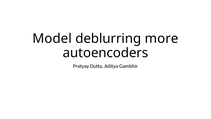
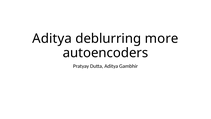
Model at (52, 39): Model -> Aditya
